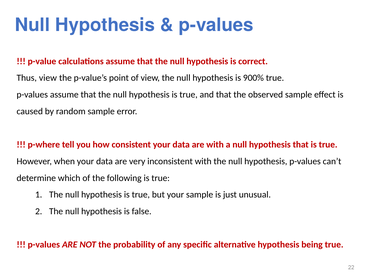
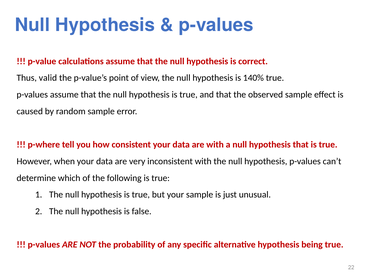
Thus view: view -> valid
900%: 900% -> 140%
